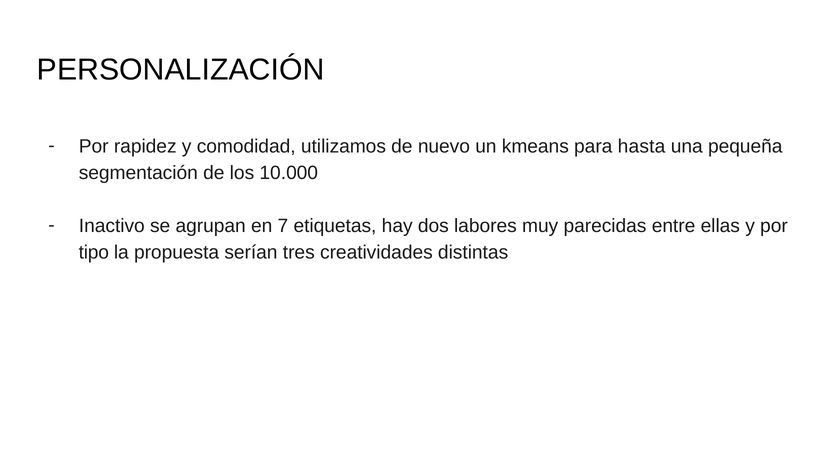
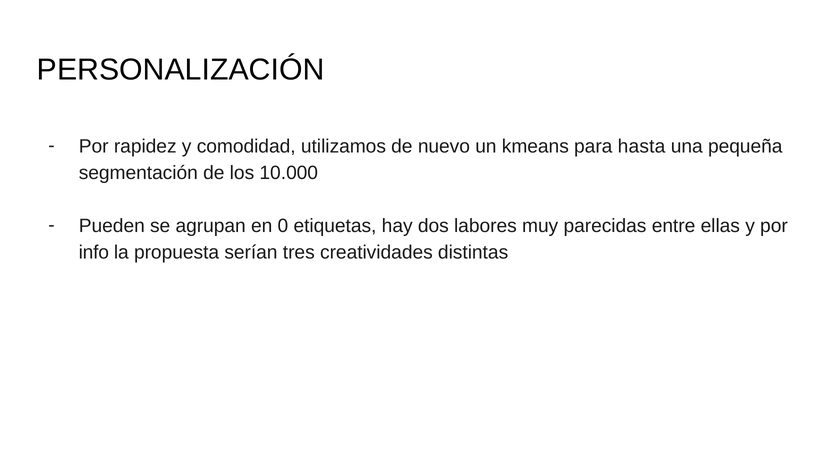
Inactivo: Inactivo -> Pueden
7: 7 -> 0
tipo: tipo -> info
